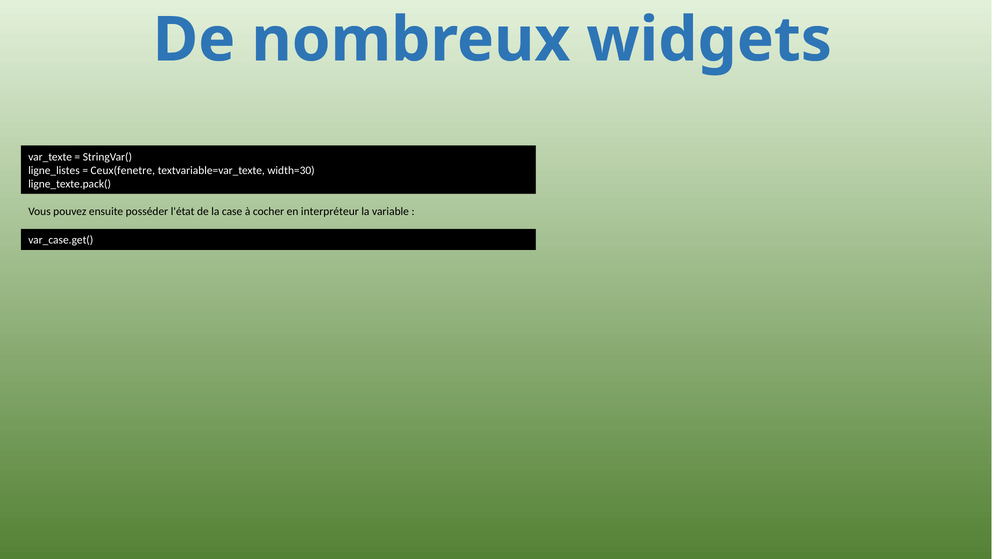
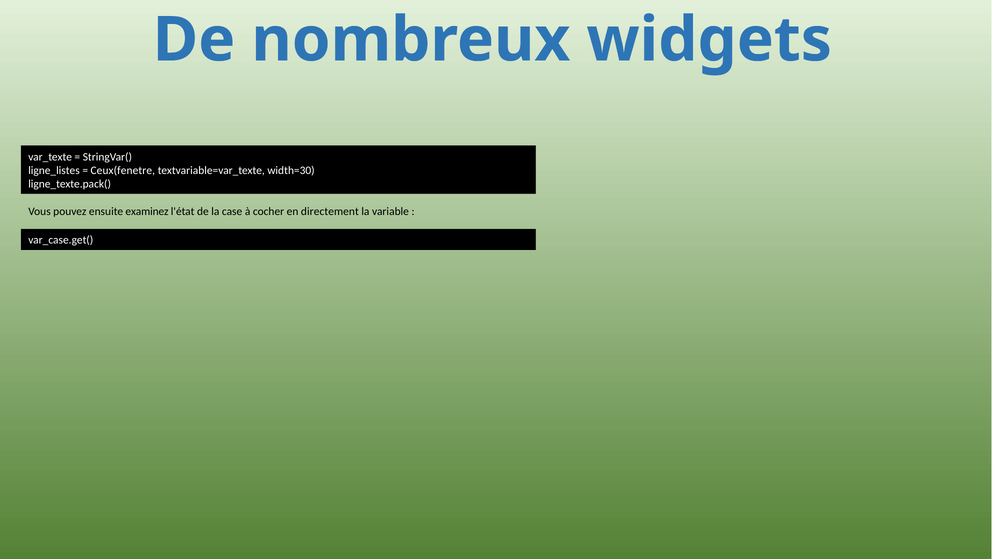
posséder: posséder -> examinez
interpréteur: interpréteur -> directement
